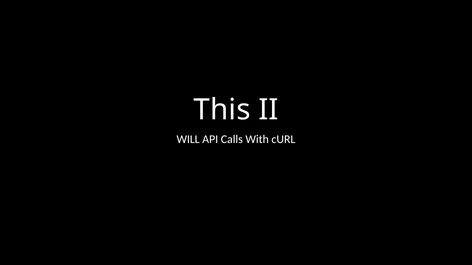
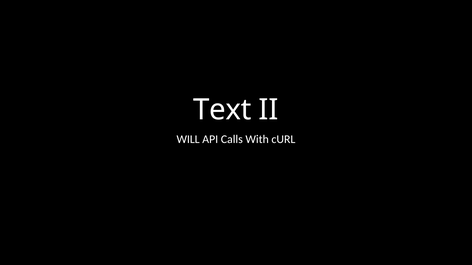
This: This -> Text
